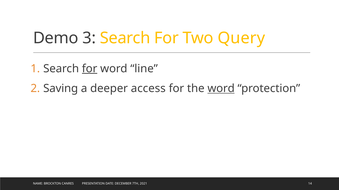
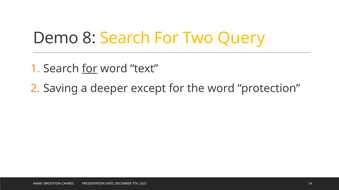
3: 3 -> 8
line: line -> text
access: access -> except
word at (221, 89) underline: present -> none
